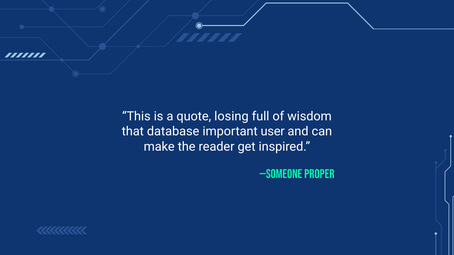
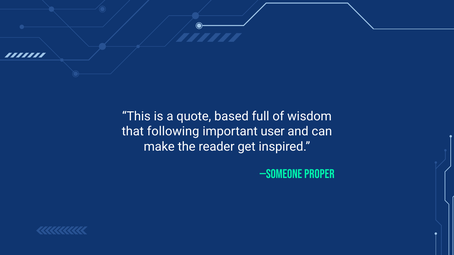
losing: losing -> based
database: database -> following
